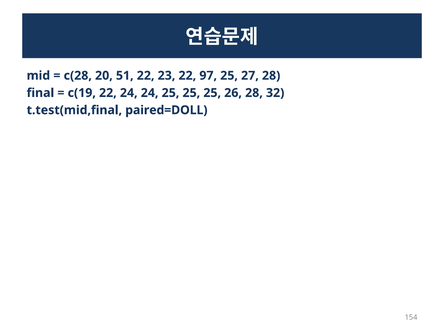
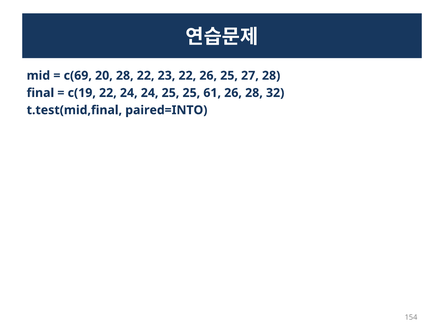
c(28: c(28 -> c(69
20 51: 51 -> 28
22 97: 97 -> 26
25 25 25: 25 -> 61
paired=DOLL: paired=DOLL -> paired=INTO
